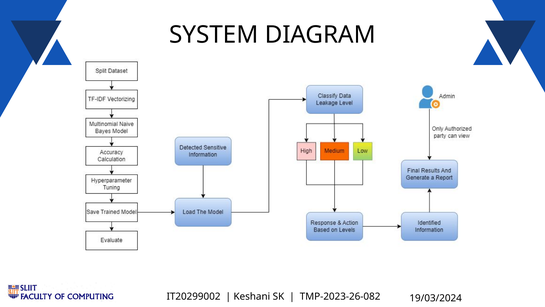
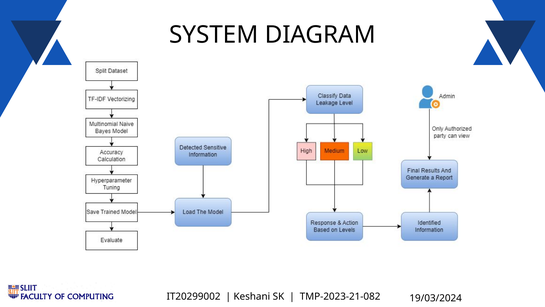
TMP-2023-26-082: TMP-2023-26-082 -> TMP-2023-21-082
